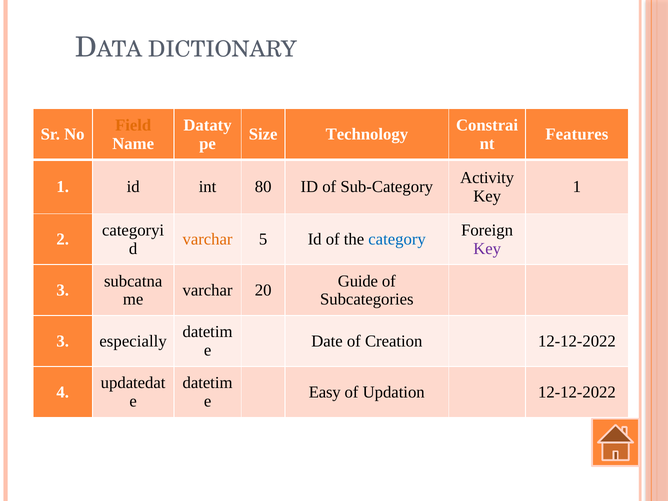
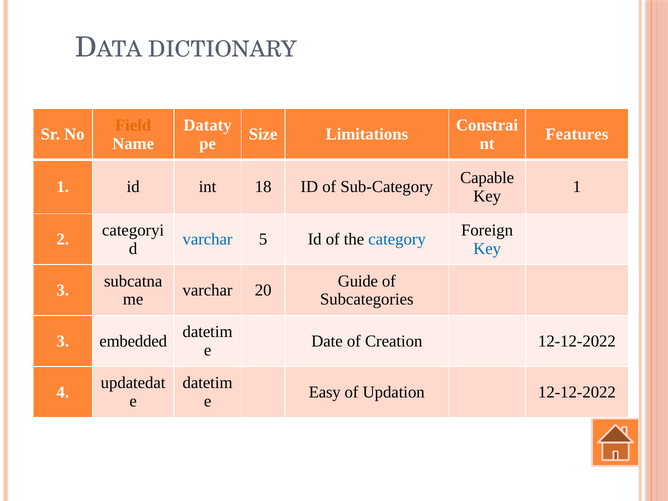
Technology: Technology -> Limitations
Activity: Activity -> Capable
80: 80 -> 18
varchar at (208, 239) colour: orange -> blue
Key at (487, 249) colour: purple -> blue
especially: especially -> embedded
